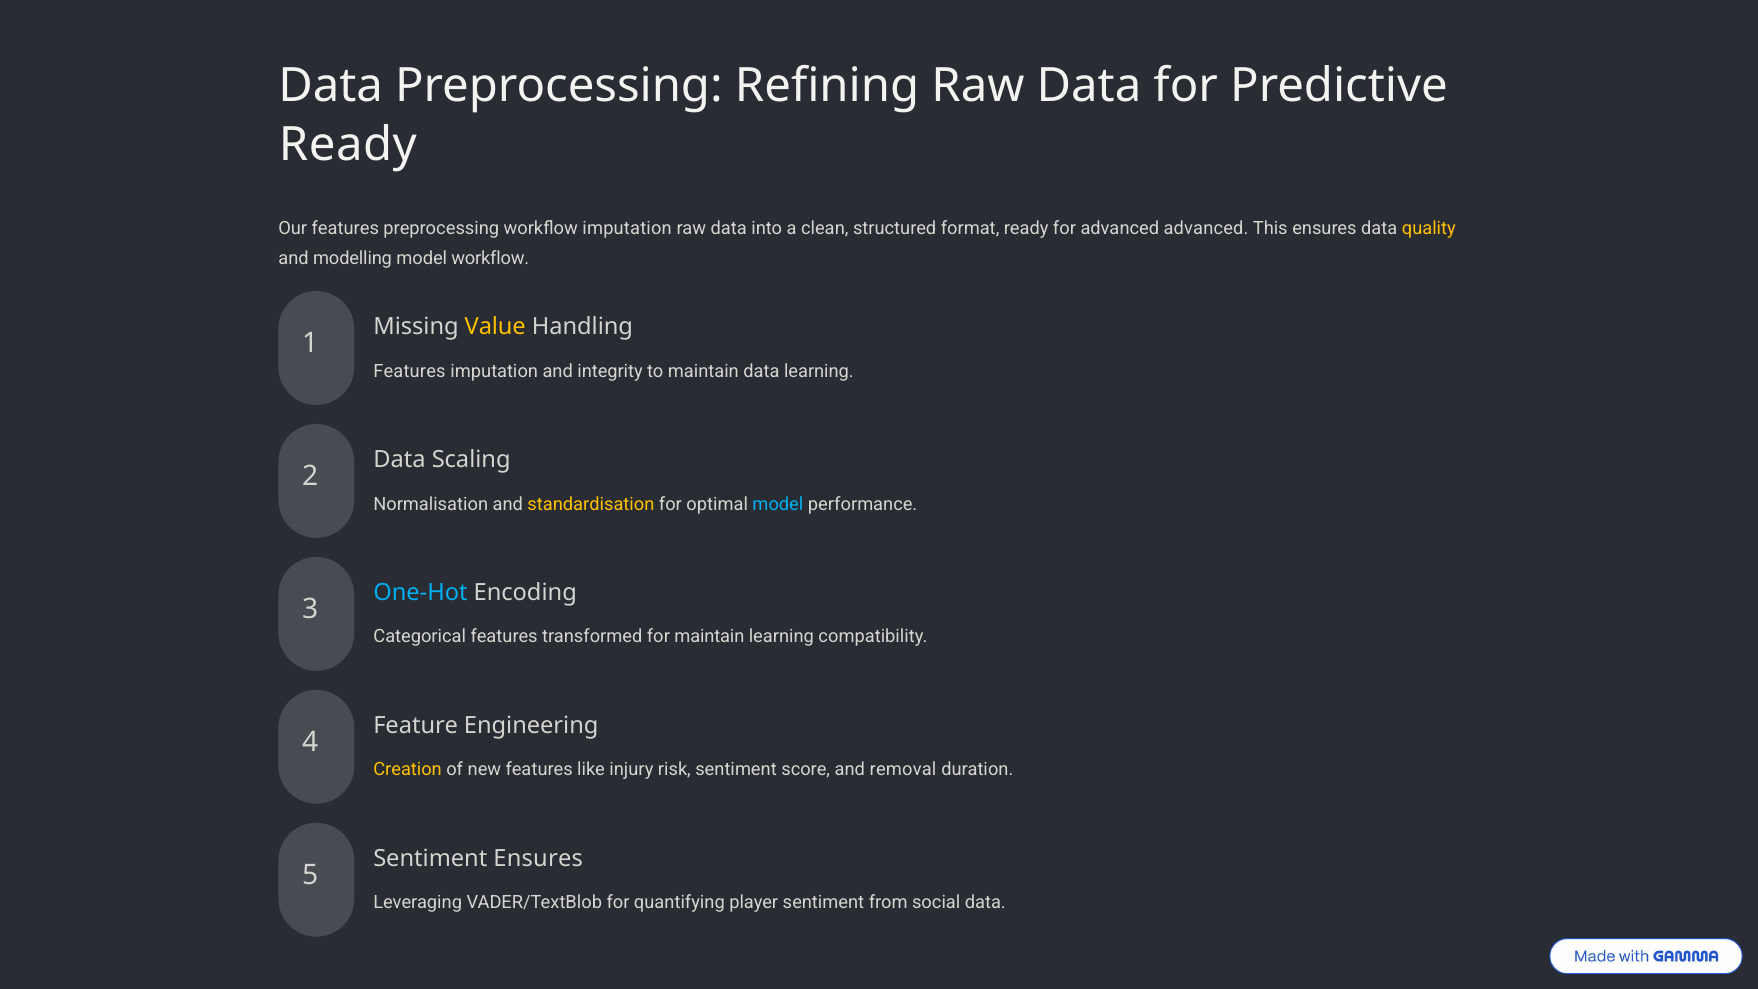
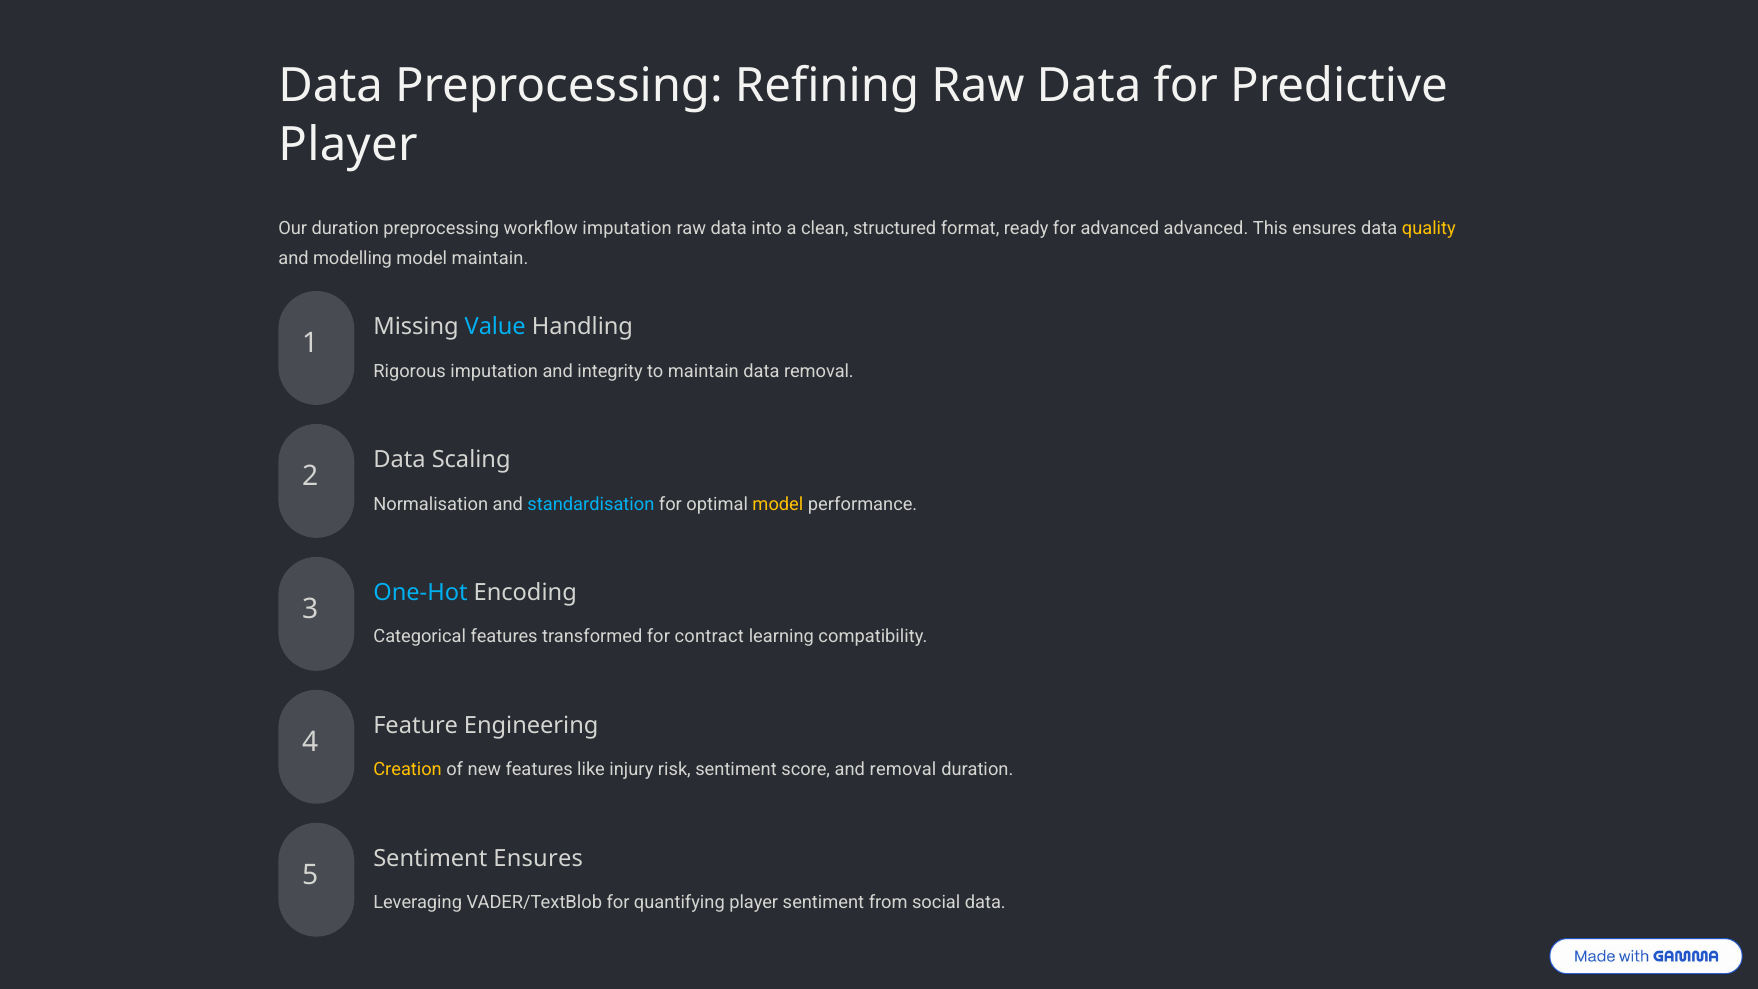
Ready at (348, 145): Ready -> Player
Our features: features -> duration
model workflow: workflow -> maintain
Value colour: yellow -> light blue
Features at (409, 371): Features -> Rigorous
data learning: learning -> removal
standardisation colour: yellow -> light blue
model at (778, 504) colour: light blue -> yellow
for maintain: maintain -> contract
